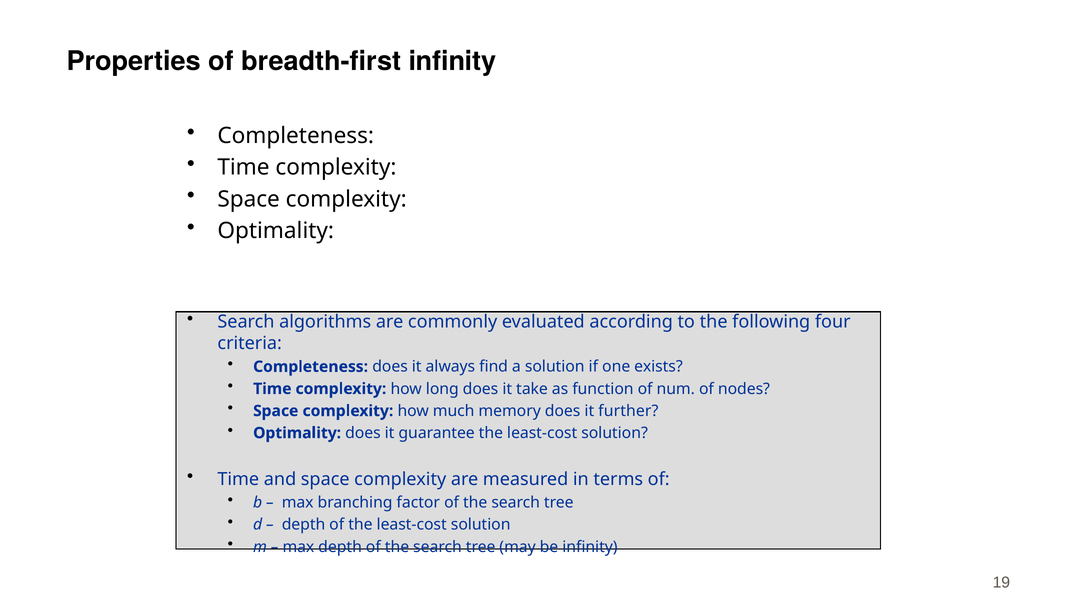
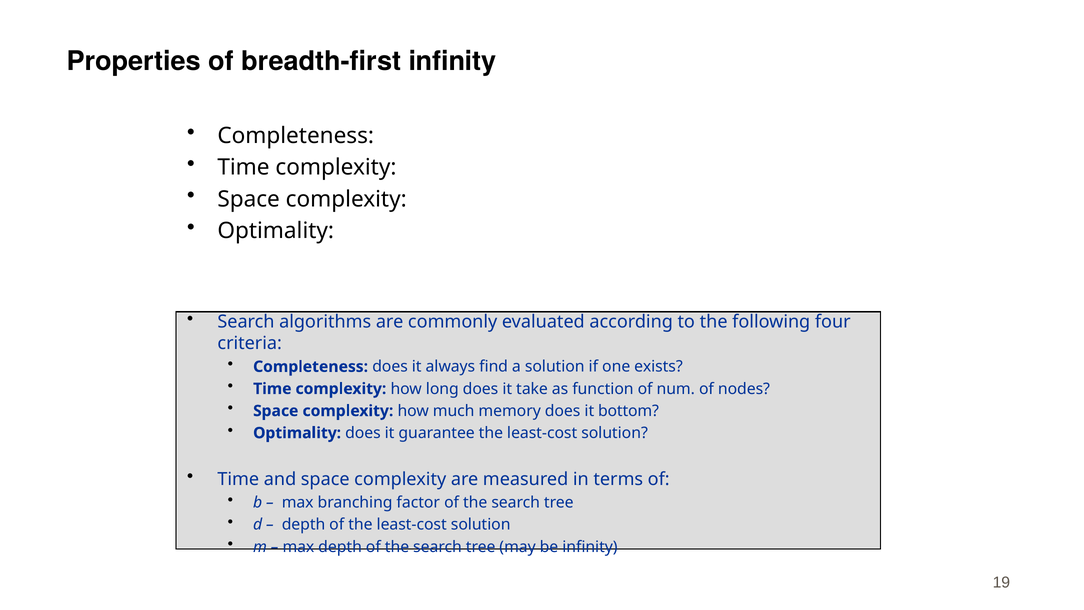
further: further -> bottom
